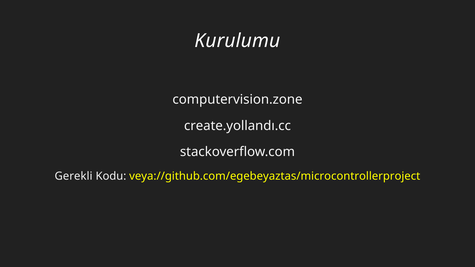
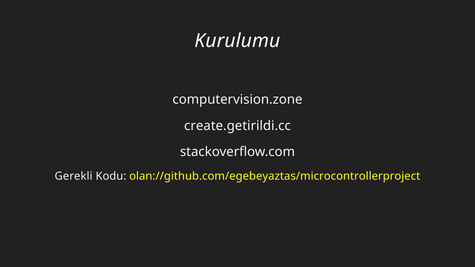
create.yollandı.cc: create.yollandı.cc -> create.getirildi.cc
veya://github.com/egebeyaztas/microcontrollerproject: veya://github.com/egebeyaztas/microcontrollerproject -> olan://github.com/egebeyaztas/microcontrollerproject
